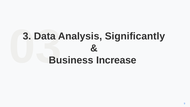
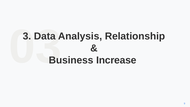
Significantly: Significantly -> Relationship
